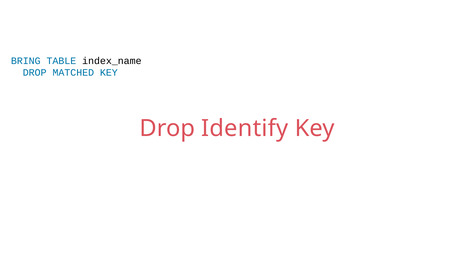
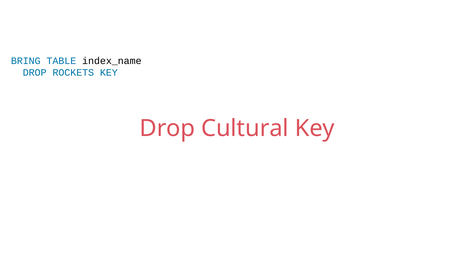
MATCHED: MATCHED -> ROCKETS
Identify: Identify -> Cultural
